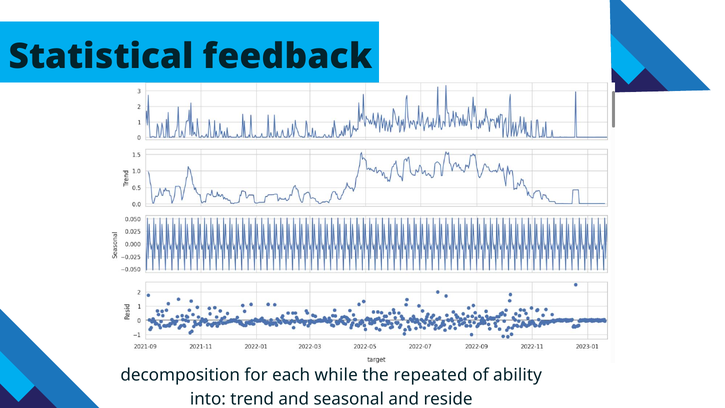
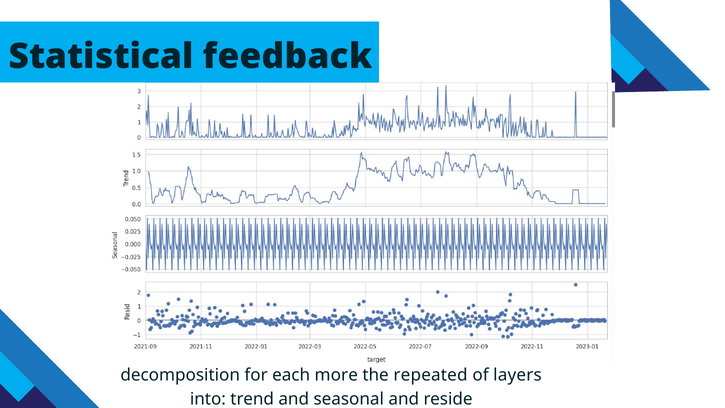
while: while -> more
ability: ability -> layers
